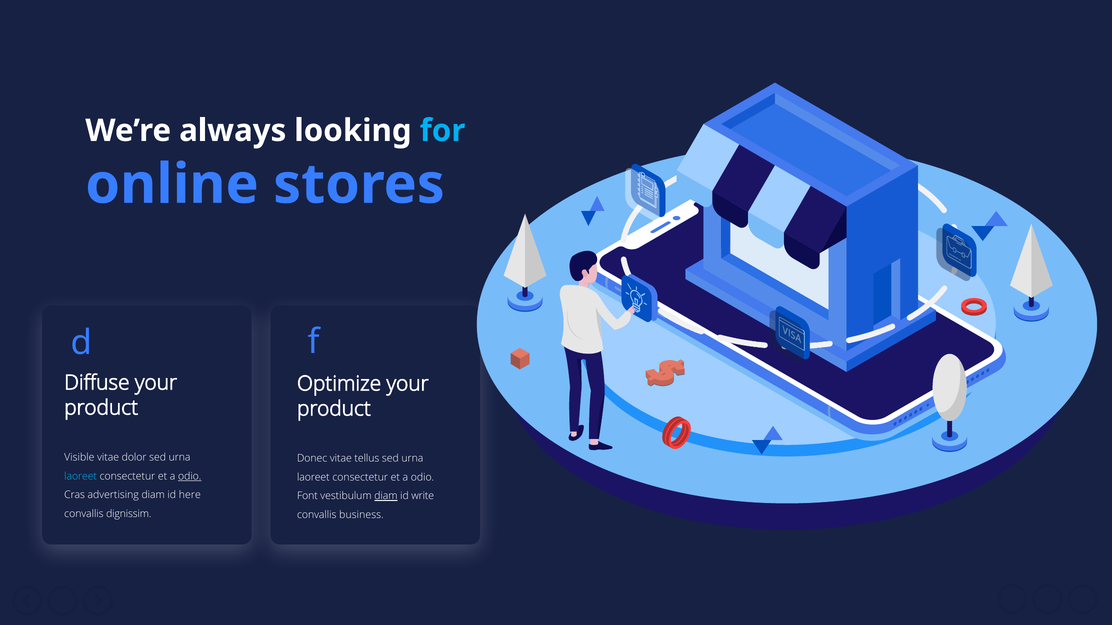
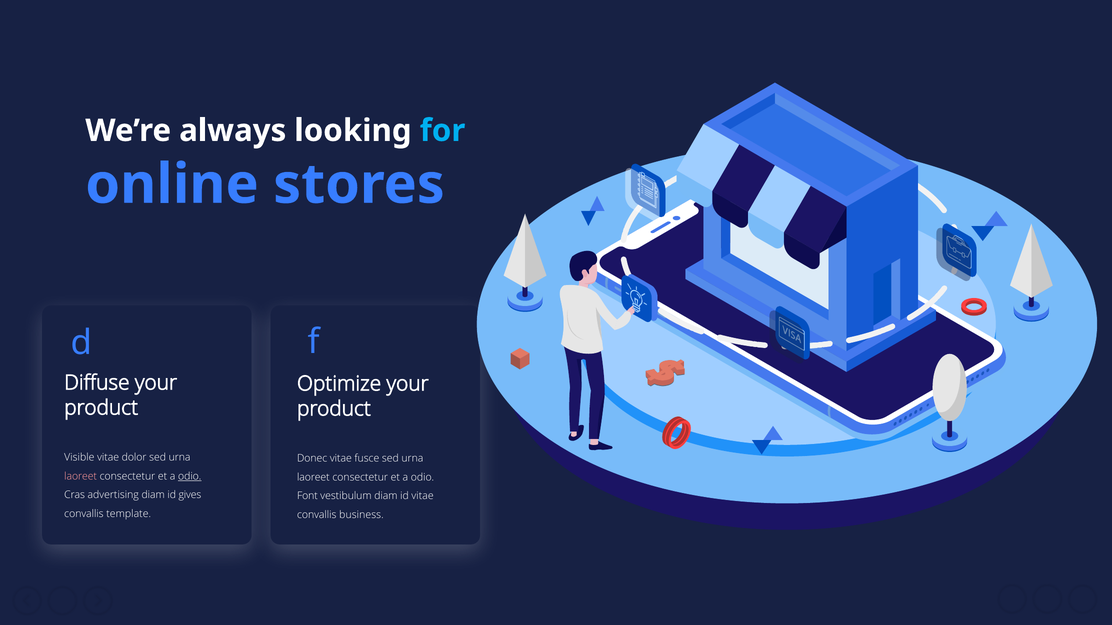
tellus: tellus -> fusce
laoreet at (81, 477) colour: light blue -> pink
here: here -> gives
diam at (386, 496) underline: present -> none
id write: write -> vitae
dignissim: dignissim -> template
